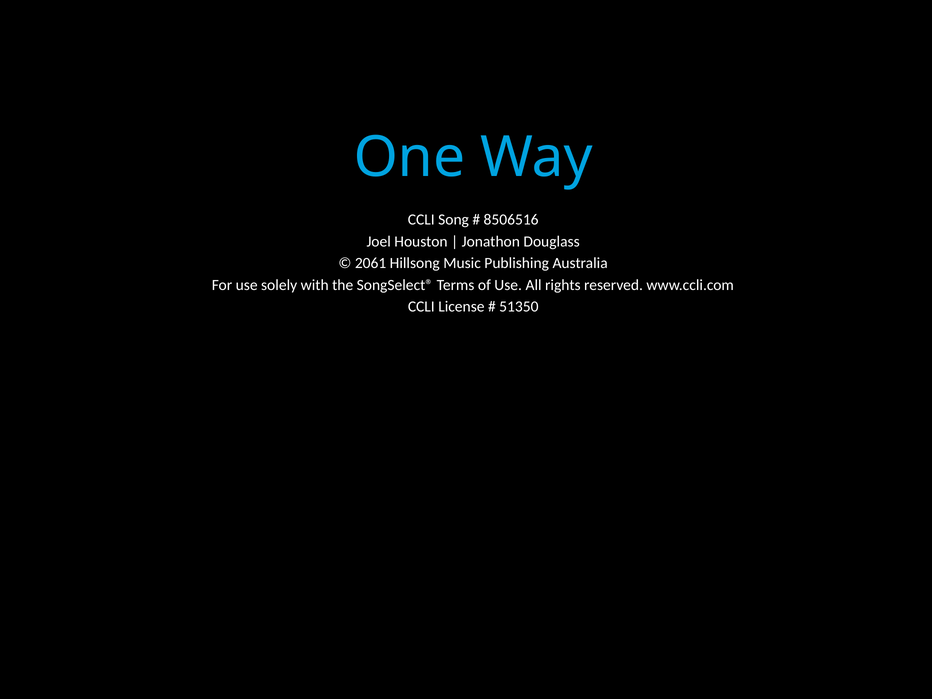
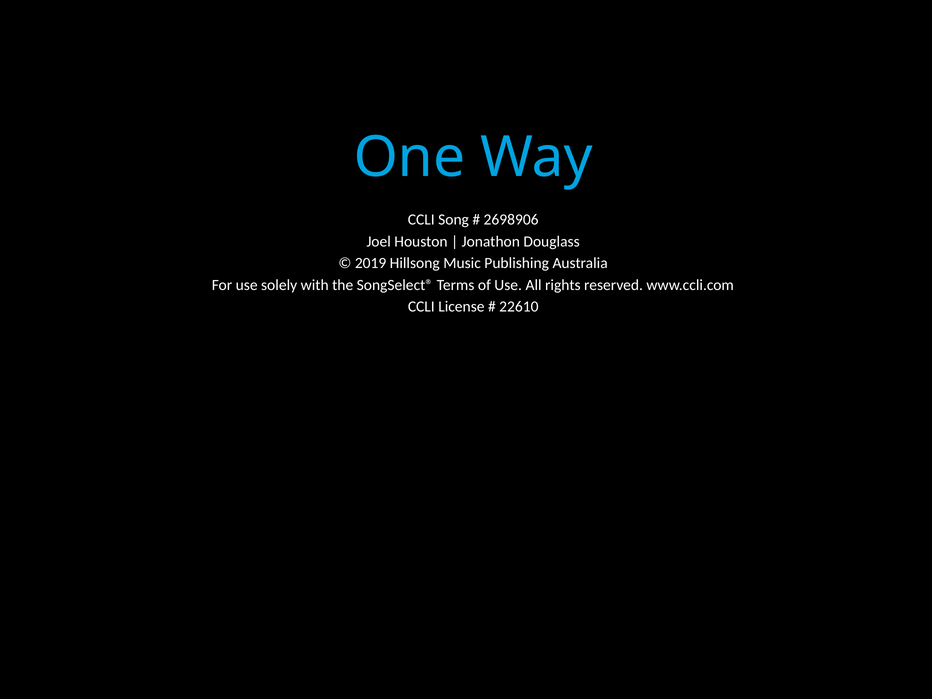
8506516: 8506516 -> 2698906
2061: 2061 -> 2019
51350: 51350 -> 22610
